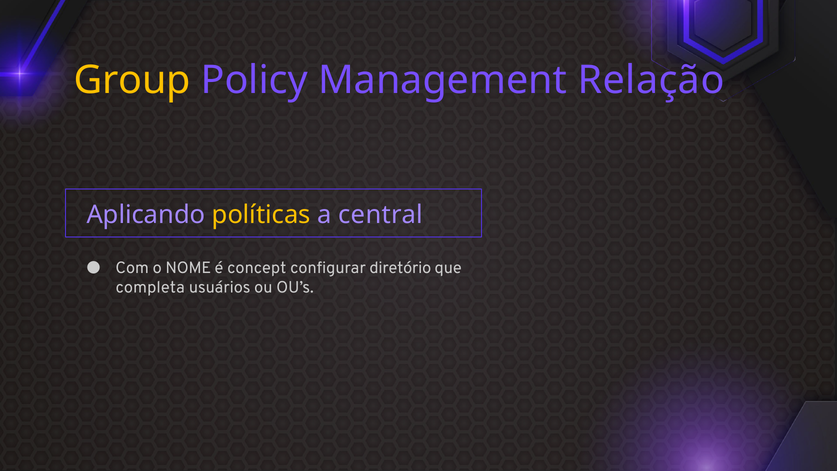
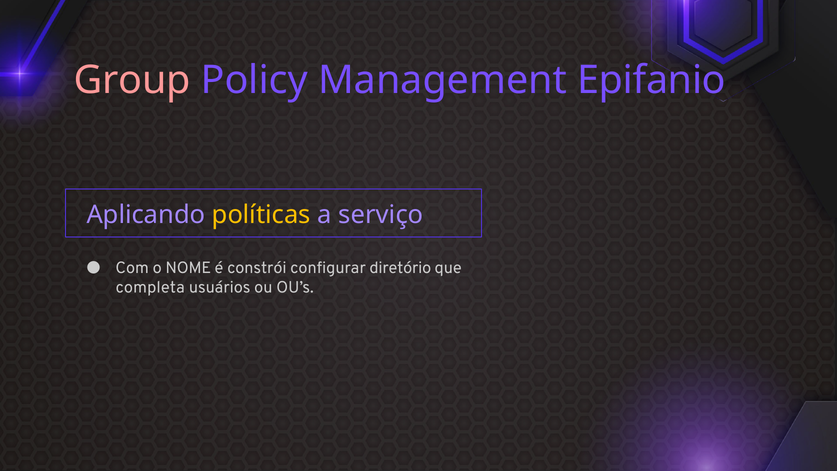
Group colour: yellow -> pink
Relação: Relação -> Epifanio
central: central -> serviço
concept: concept -> constrói
